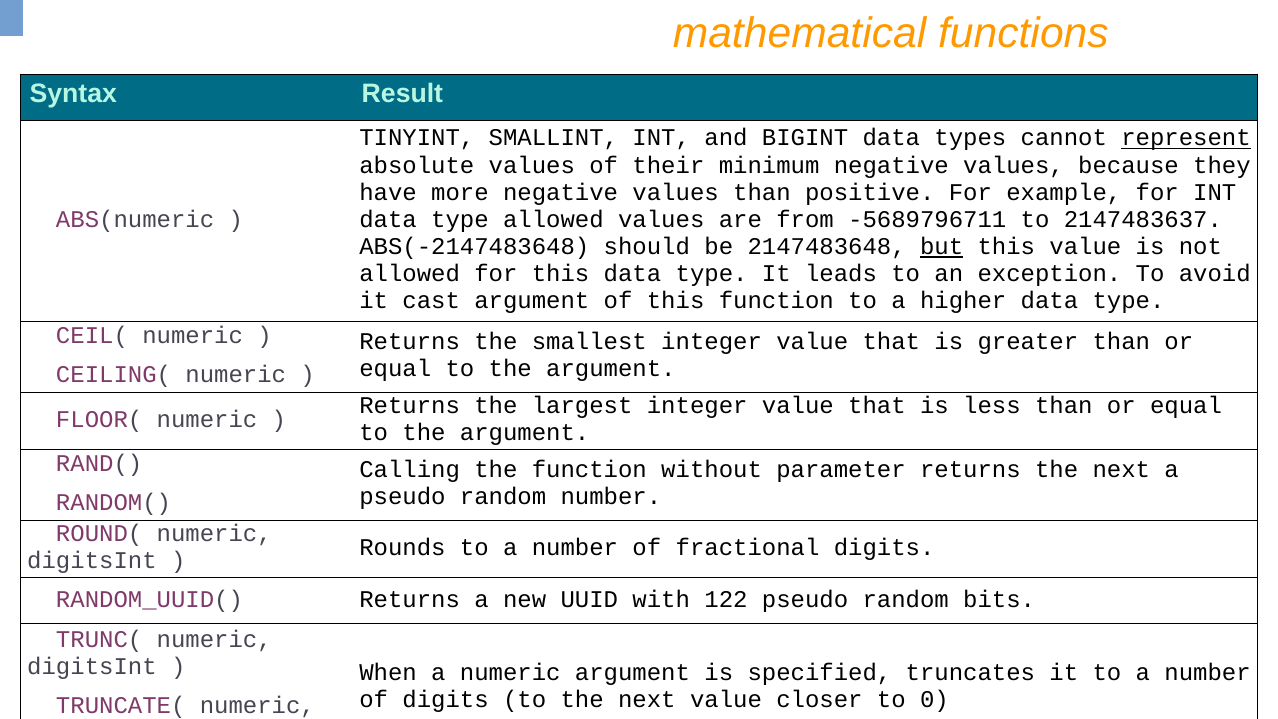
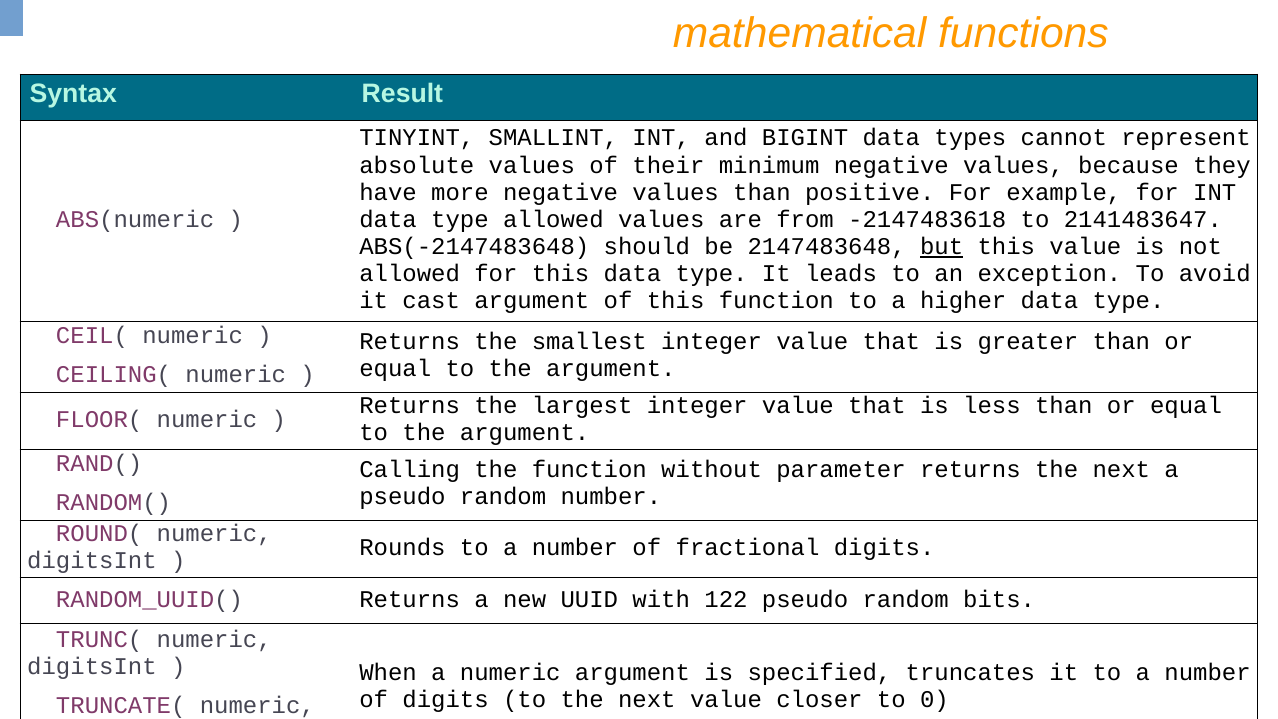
represent underline: present -> none
-5689796711: -5689796711 -> -2147483618
2147483637: 2147483637 -> 2141483647
